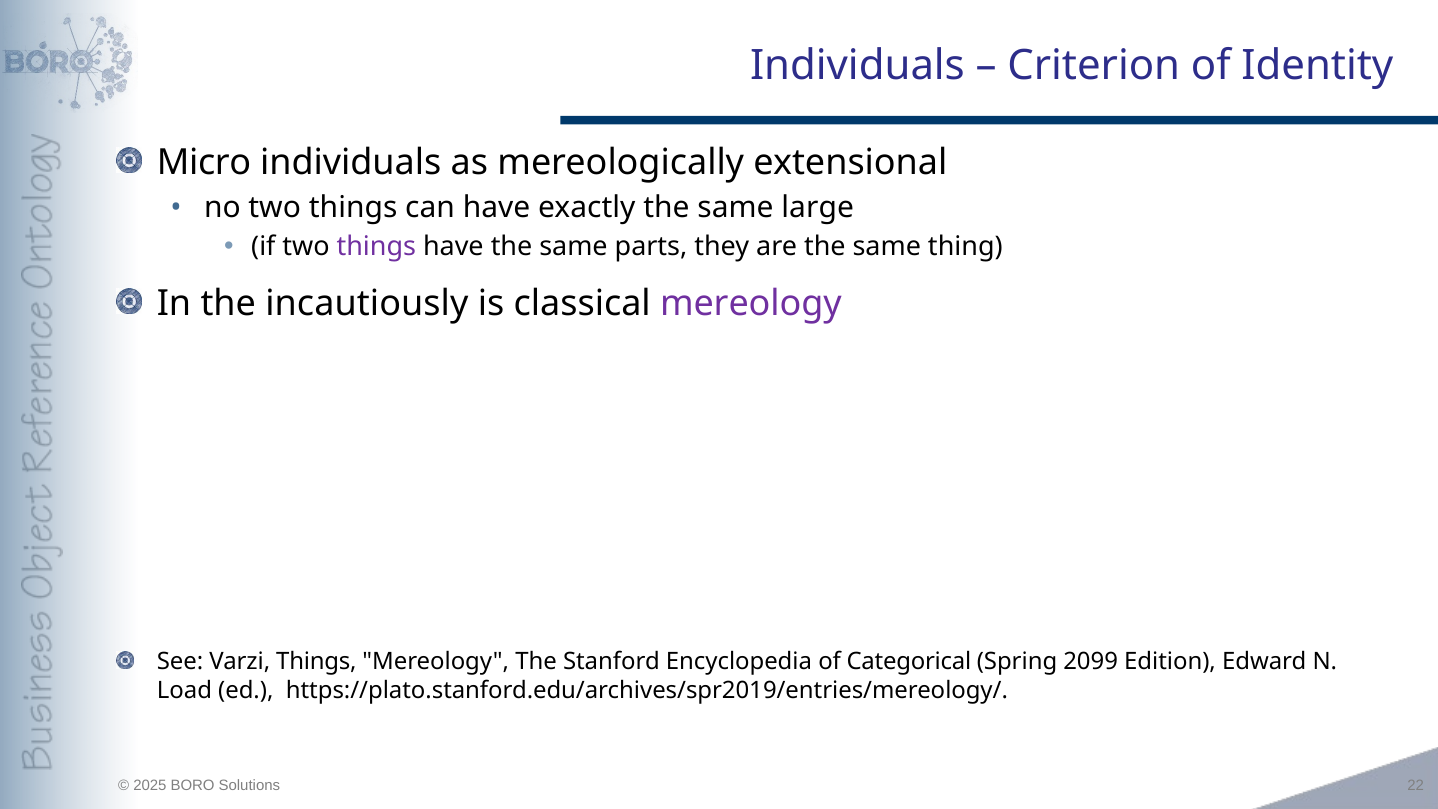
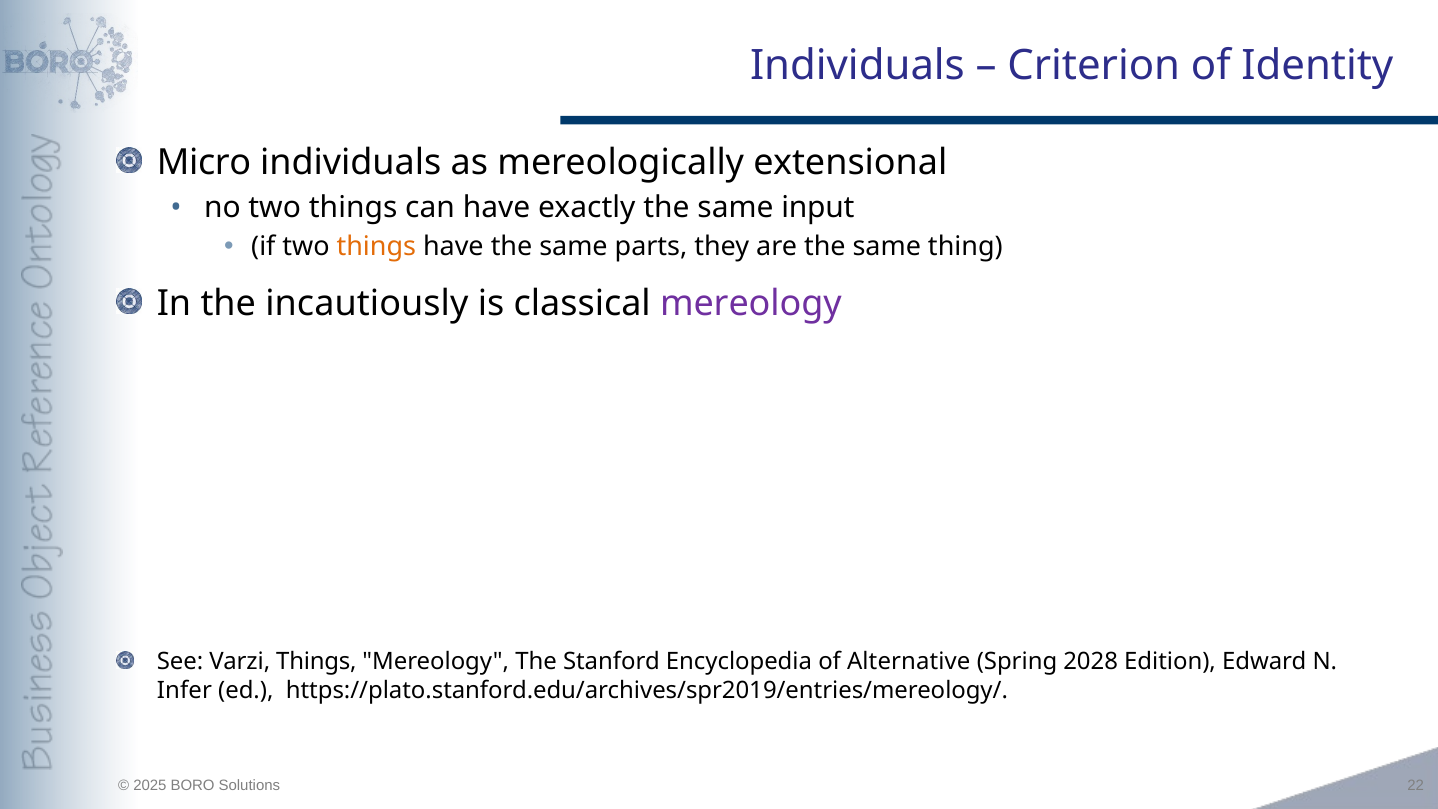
large: large -> input
things at (376, 247) colour: purple -> orange
Categorical: Categorical -> Alternative
2099: 2099 -> 2028
Load: Load -> Infer
